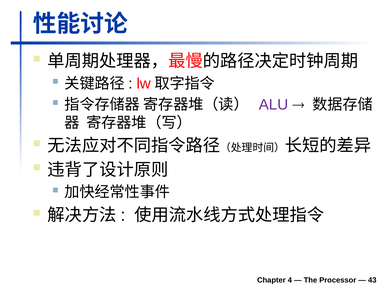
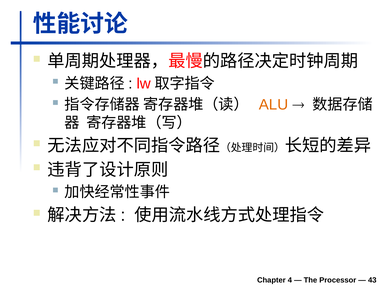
ALU colour: purple -> orange
